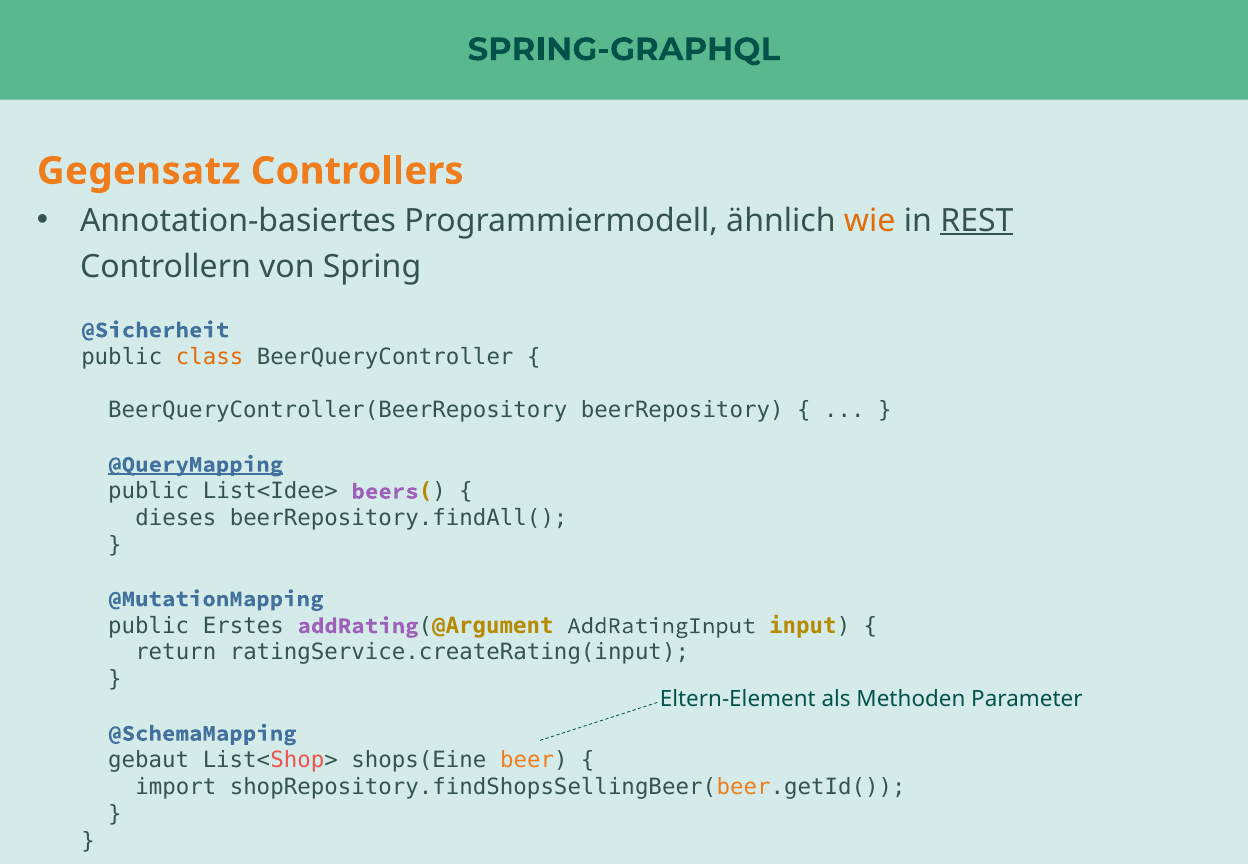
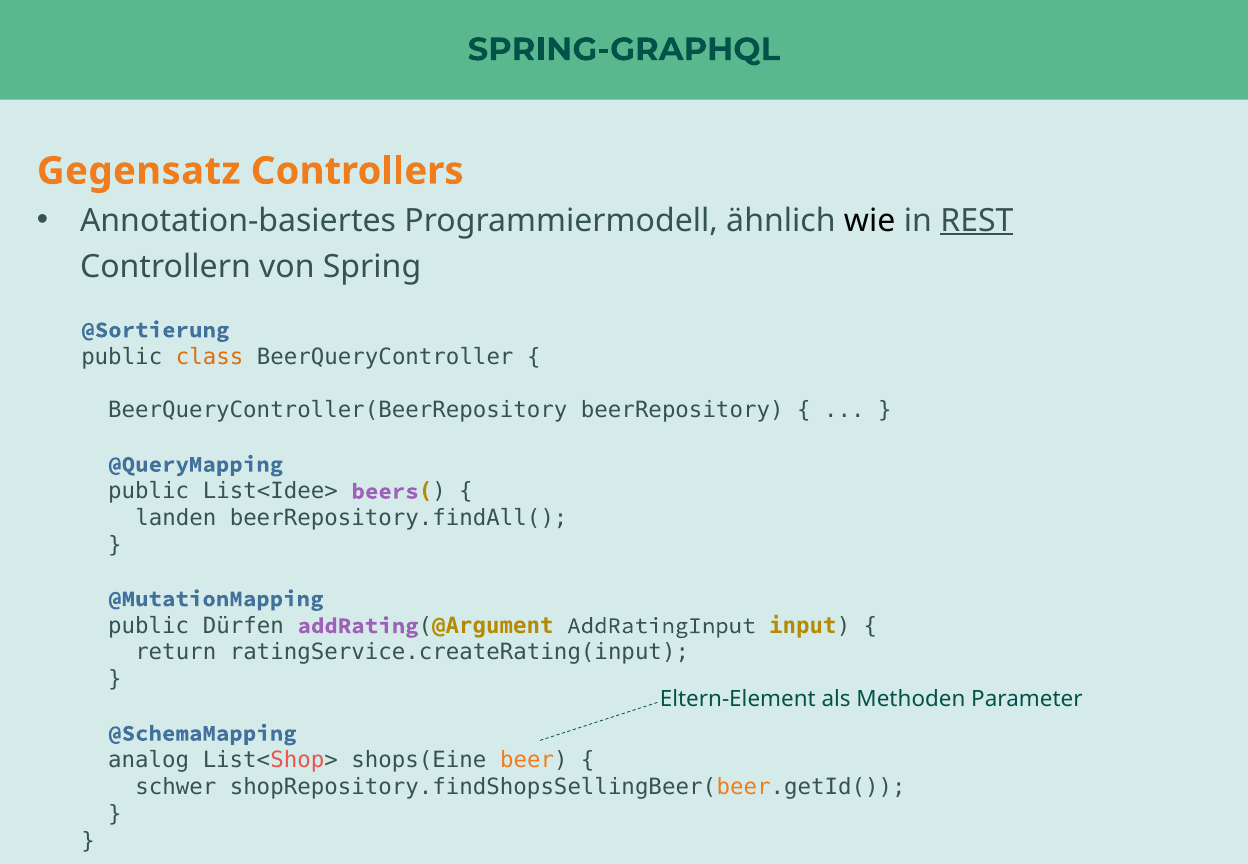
wie colour: orange -> black
@Sicherheit: @Sicherheit -> @Sortierung
@QueryMapping underline: present -> none
dieses: dieses -> landen
Erstes: Erstes -> Dürfen
gebaut: gebaut -> analog
import: import -> schwer
